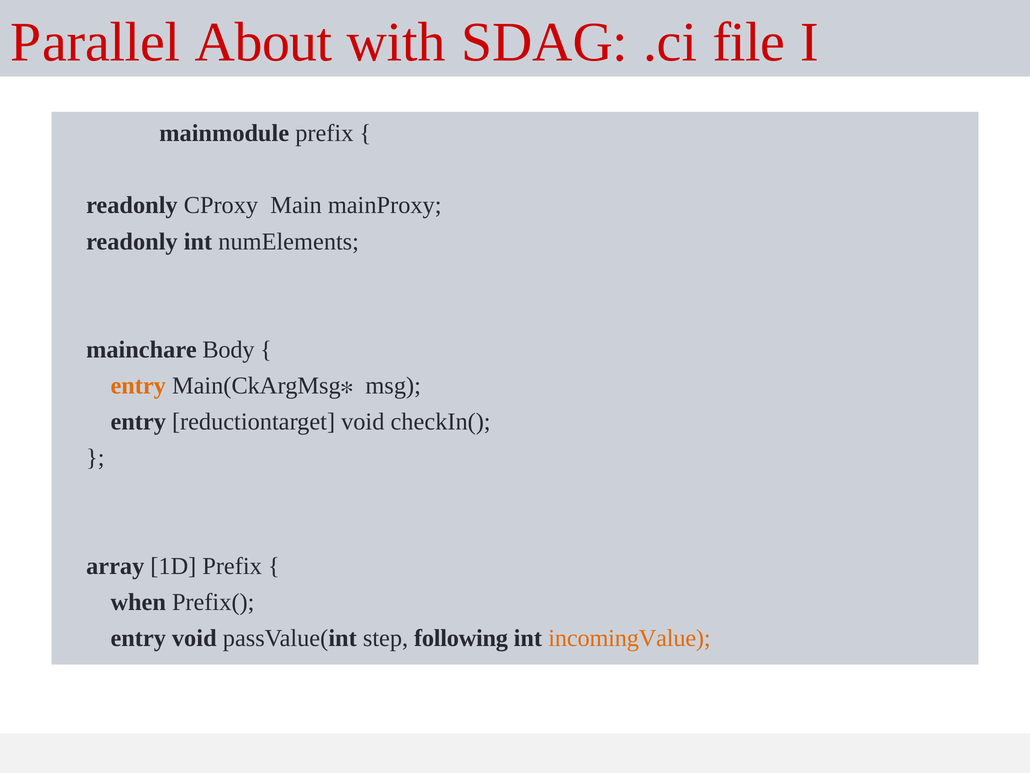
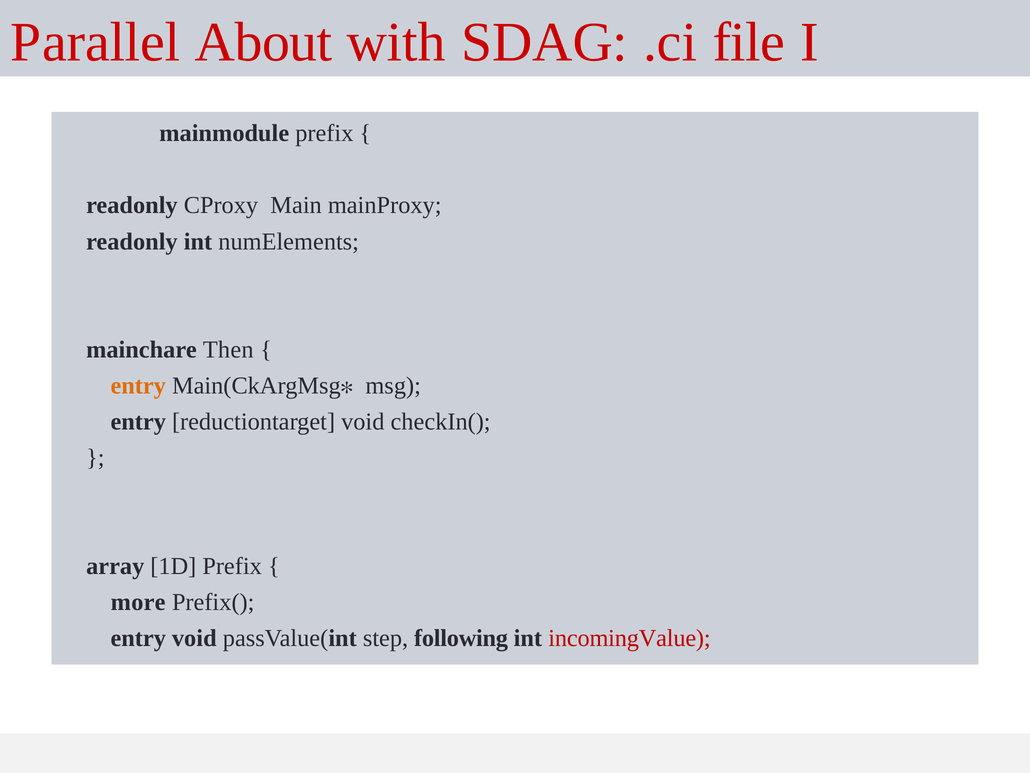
Body: Body -> Then
when: when -> more
incomingValue colour: orange -> red
